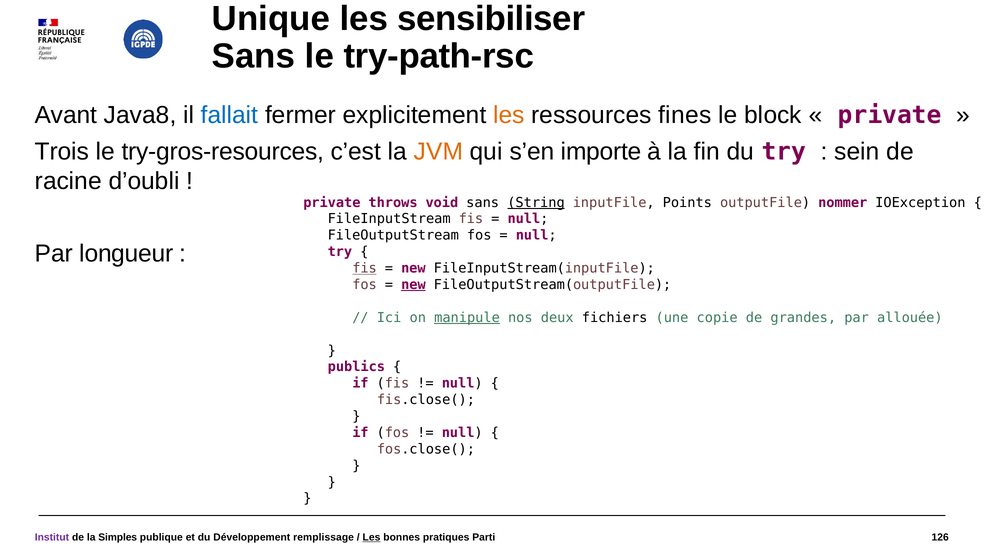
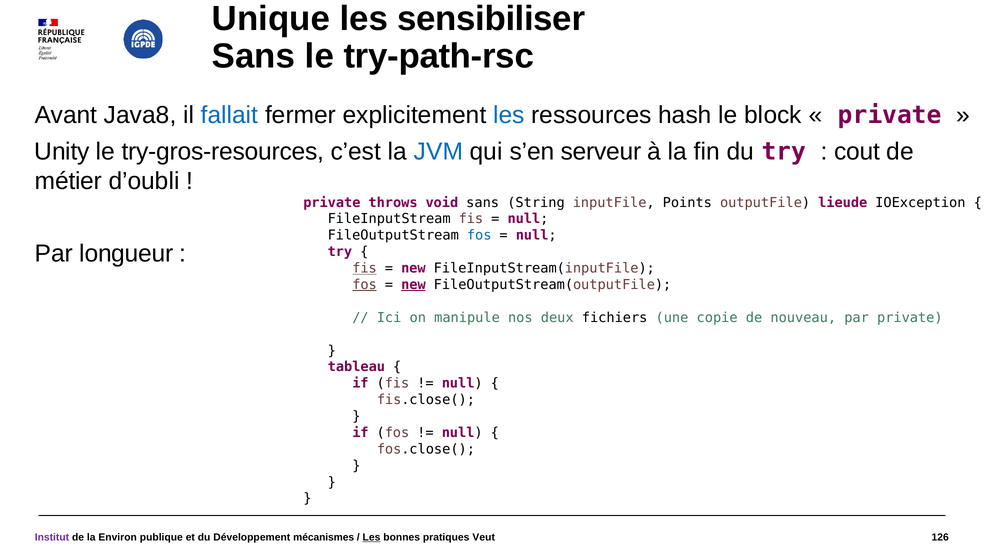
les at (509, 115) colour: orange -> blue
fines: fines -> hash
Trois: Trois -> Unity
JVM colour: orange -> blue
importe: importe -> serveur
sein: sein -> cout
racine: racine -> métier
String underline: present -> none
nommer: nommer -> lieude
fos at (479, 235) colour: black -> blue
fos at (365, 284) underline: none -> present
manipule underline: present -> none
grandes: grandes -> nouveau
par allouée: allouée -> private
publics: publics -> tableau
Simples: Simples -> Environ
remplissage: remplissage -> mécanismes
Parti: Parti -> Veut
